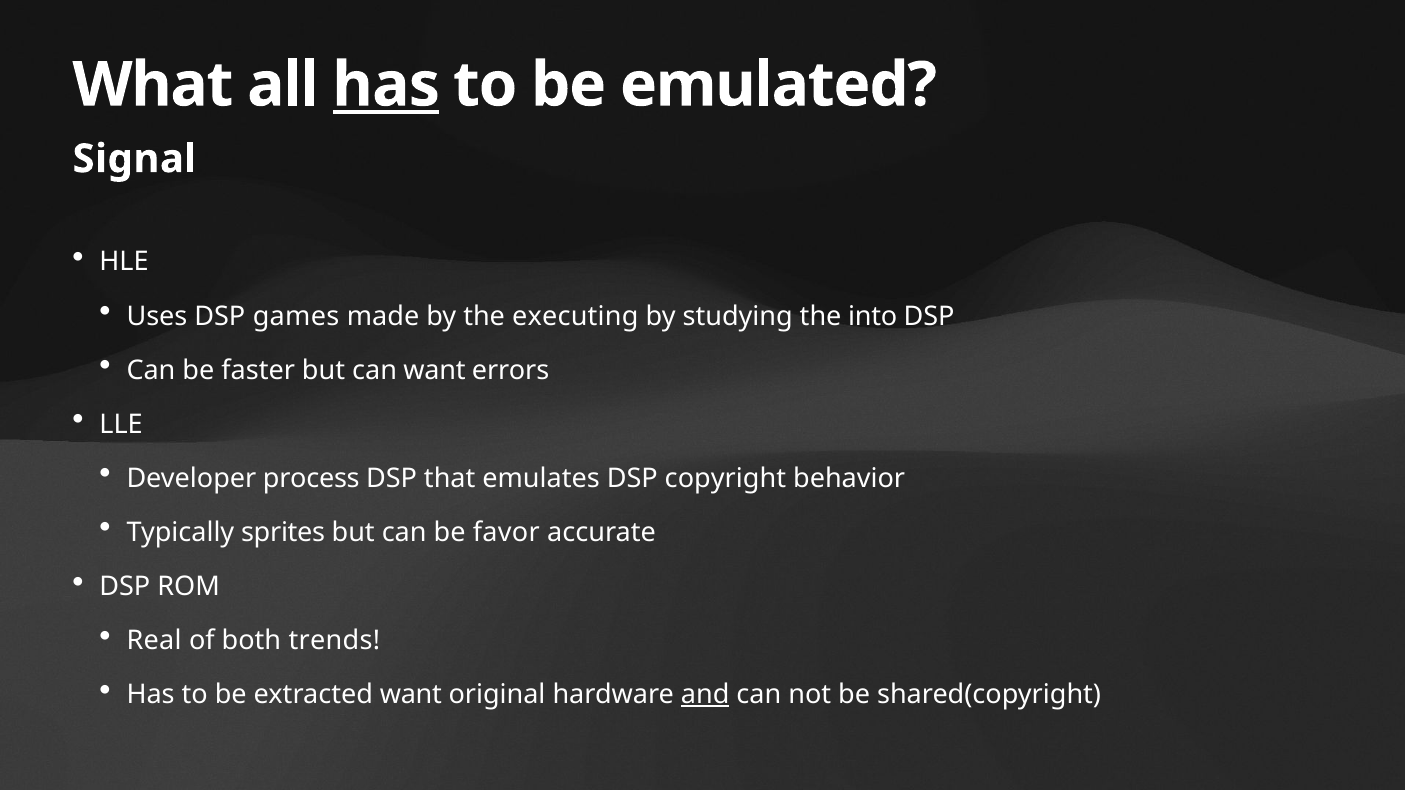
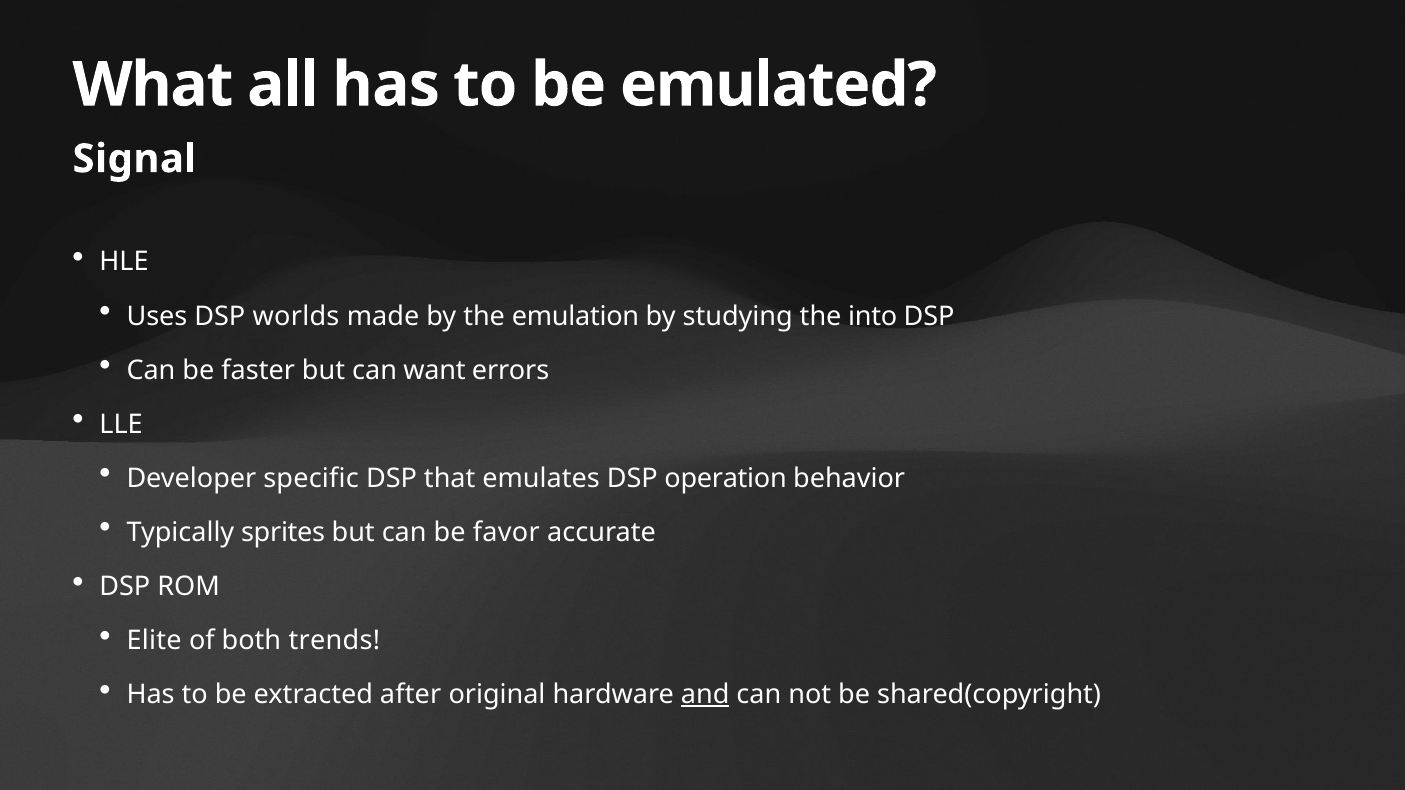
has at (386, 85) underline: present -> none
games: games -> worlds
executing: executing -> emulation
process: process -> specific
copyright: copyright -> operation
Real: Real -> Elite
extracted want: want -> after
